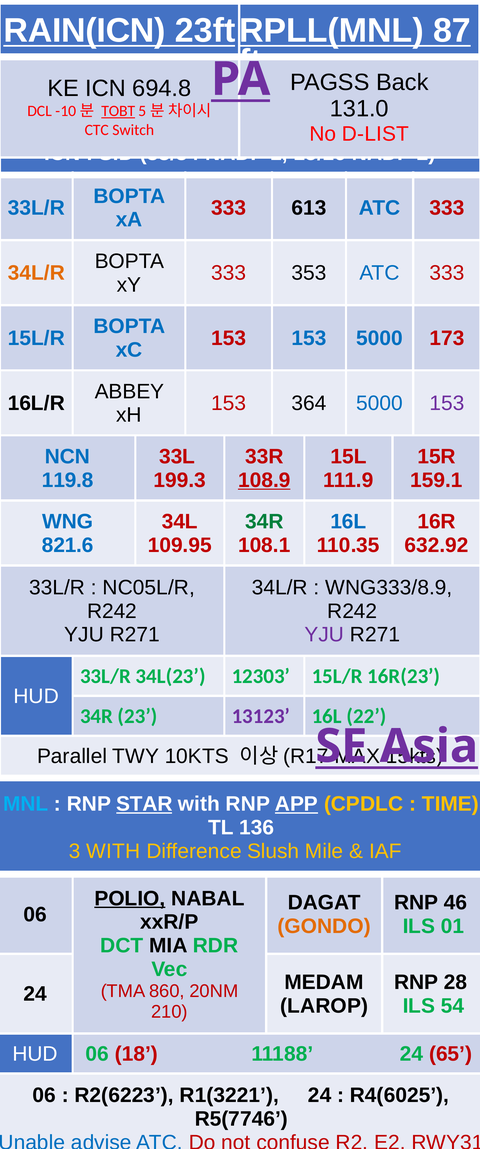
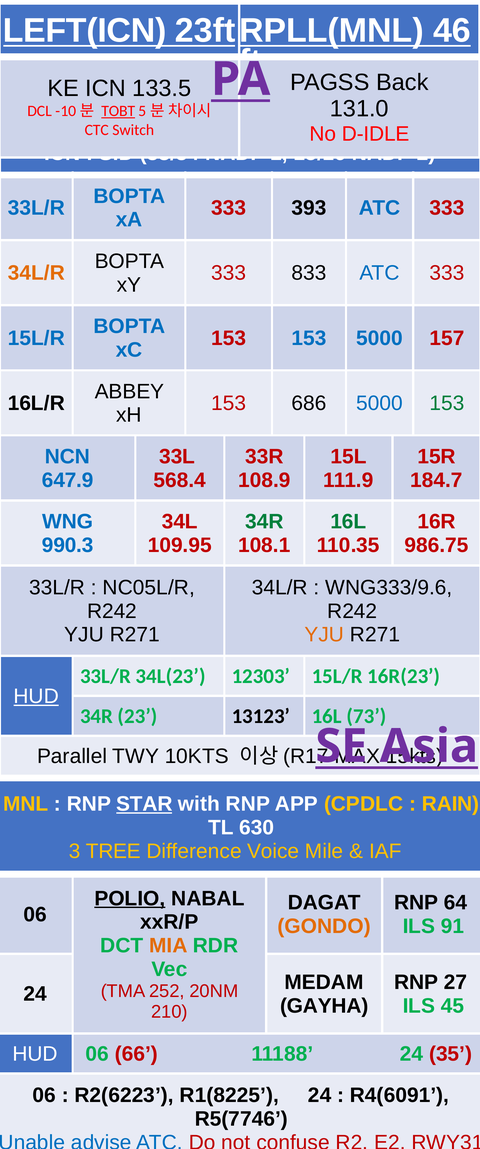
RAIN(ICN: RAIN(ICN -> LEFT(ICN
87: 87 -> 46
694.8: 694.8 -> 133.5
D-LIST: D-LIST -> D-IDLE
613: 613 -> 393
353: 353 -> 833
173: 173 -> 157
364: 364 -> 686
153 at (447, 403) colour: purple -> green
119.8: 119.8 -> 647.9
199.3: 199.3 -> 568.4
108.9 underline: present -> none
159.1: 159.1 -> 184.7
16L at (348, 521) colour: blue -> green
821.6: 821.6 -> 990.3
632.92: 632.92 -> 986.75
WNG333/8.9: WNG333/8.9 -> WNG333/9.6
YJU at (324, 634) colour: purple -> orange
HUD at (36, 696) underline: none -> present
13123 colour: purple -> black
22: 22 -> 73
MNL at (26, 804) colour: light blue -> yellow
APP at (296, 804) underline: present -> none
TIME at (450, 804): TIME -> RAIN
136: 136 -> 630
3 WITH: WITH -> TREE
Slush: Slush -> Voice
46: 46 -> 64
01: 01 -> 91
MIA colour: black -> orange
28: 28 -> 27
860: 860 -> 252
LAROP: LAROP -> GAYHA
54: 54 -> 45
18: 18 -> 66
65: 65 -> 35
R1(3221: R1(3221 -> R1(8225
R4(6025: R4(6025 -> R4(6091
